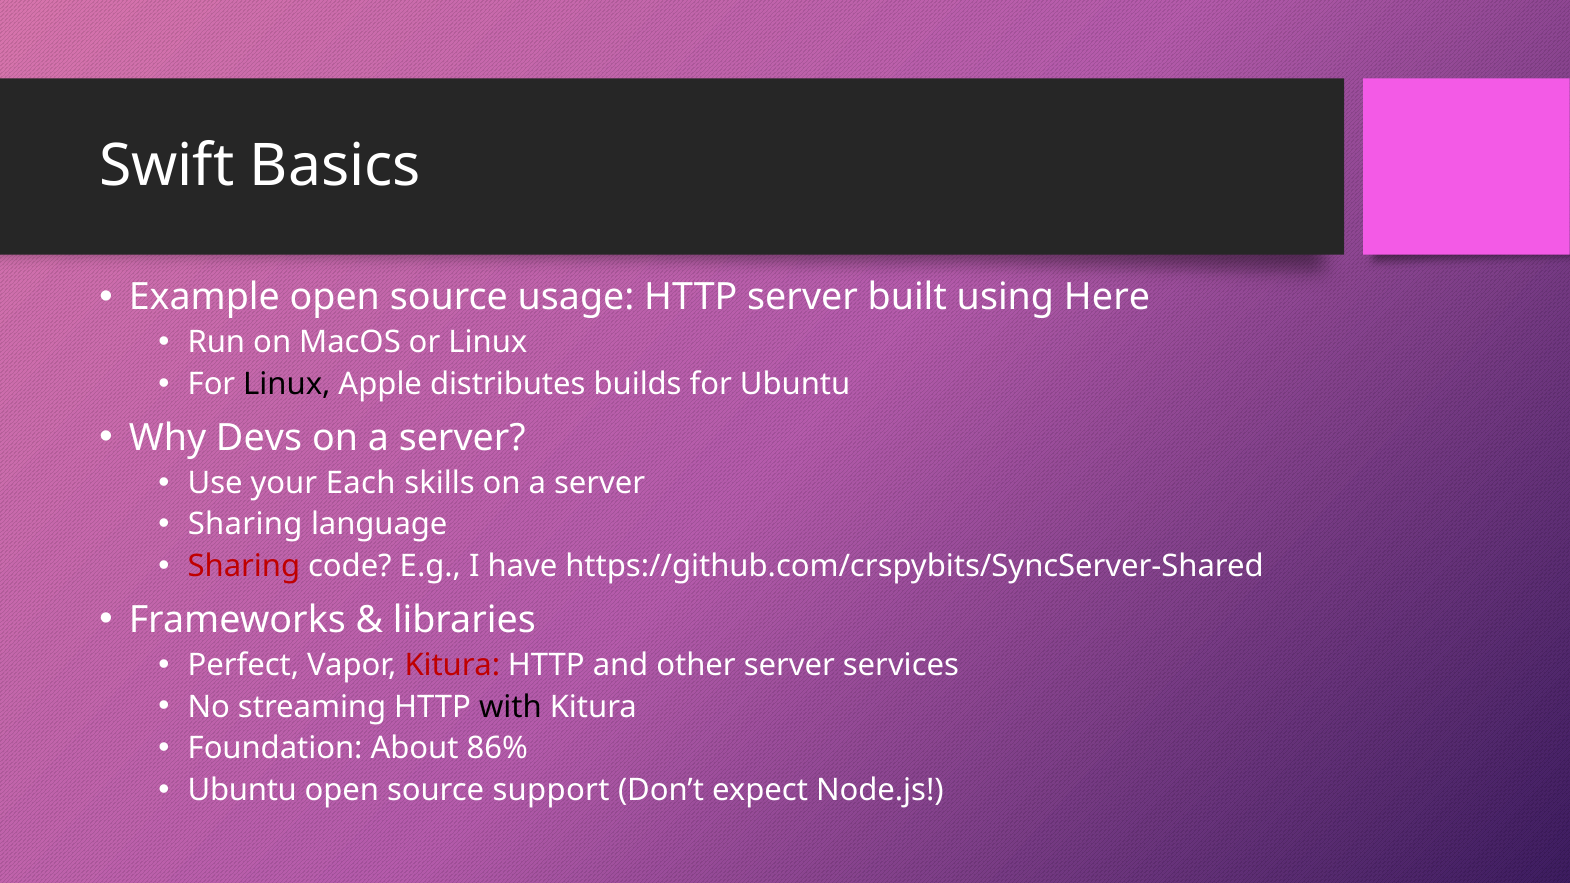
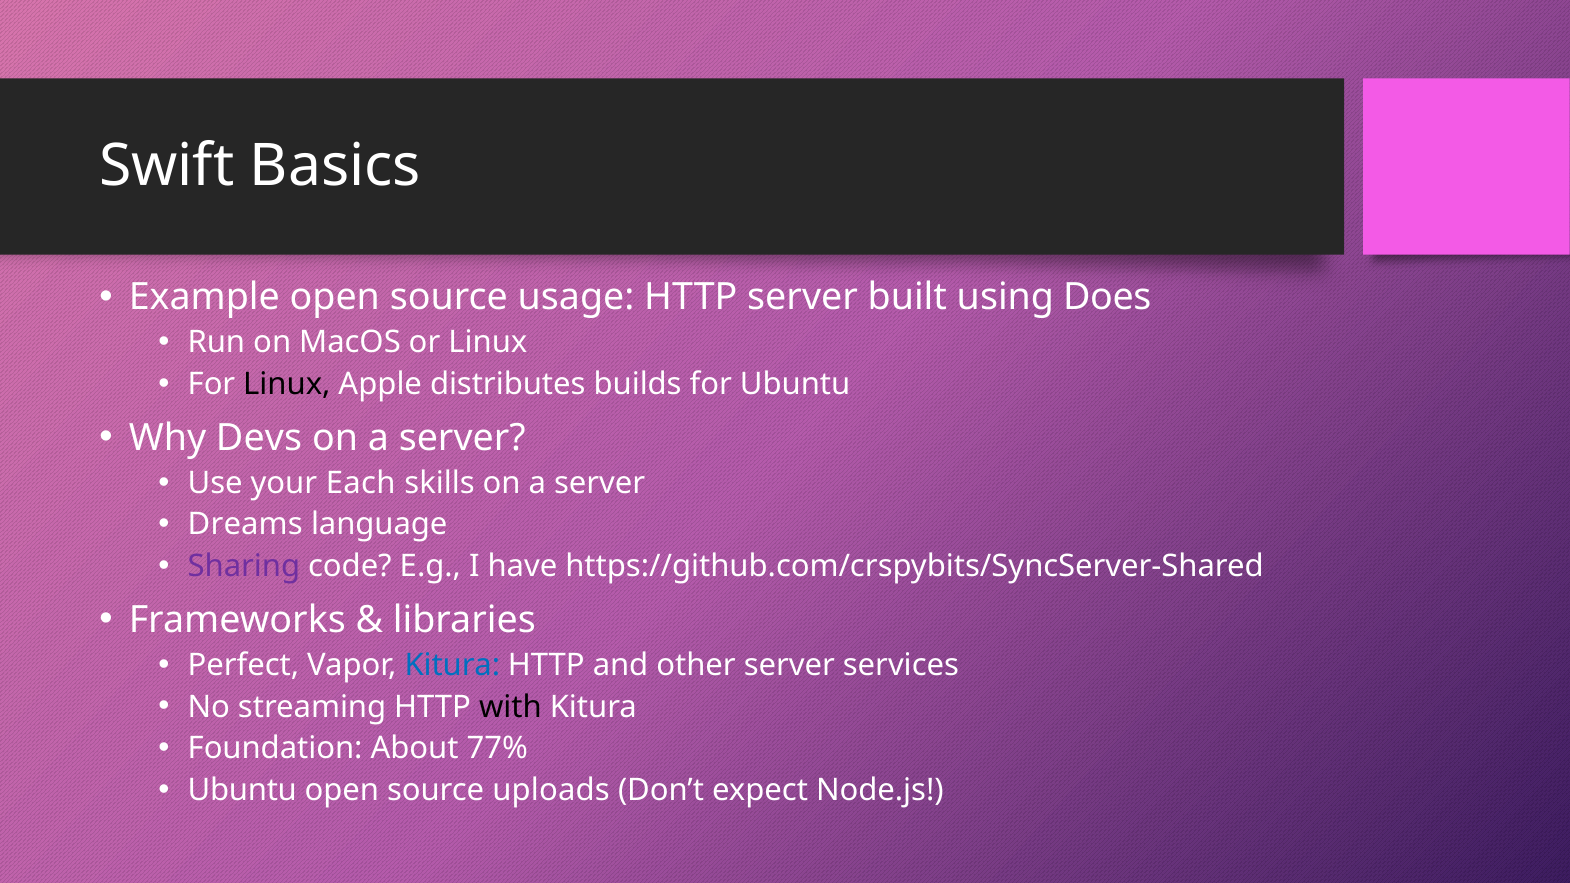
Here: Here -> Does
Sharing at (245, 525): Sharing -> Dreams
Sharing at (244, 566) colour: red -> purple
Kitura at (452, 665) colour: red -> blue
86%: 86% -> 77%
support: support -> uploads
